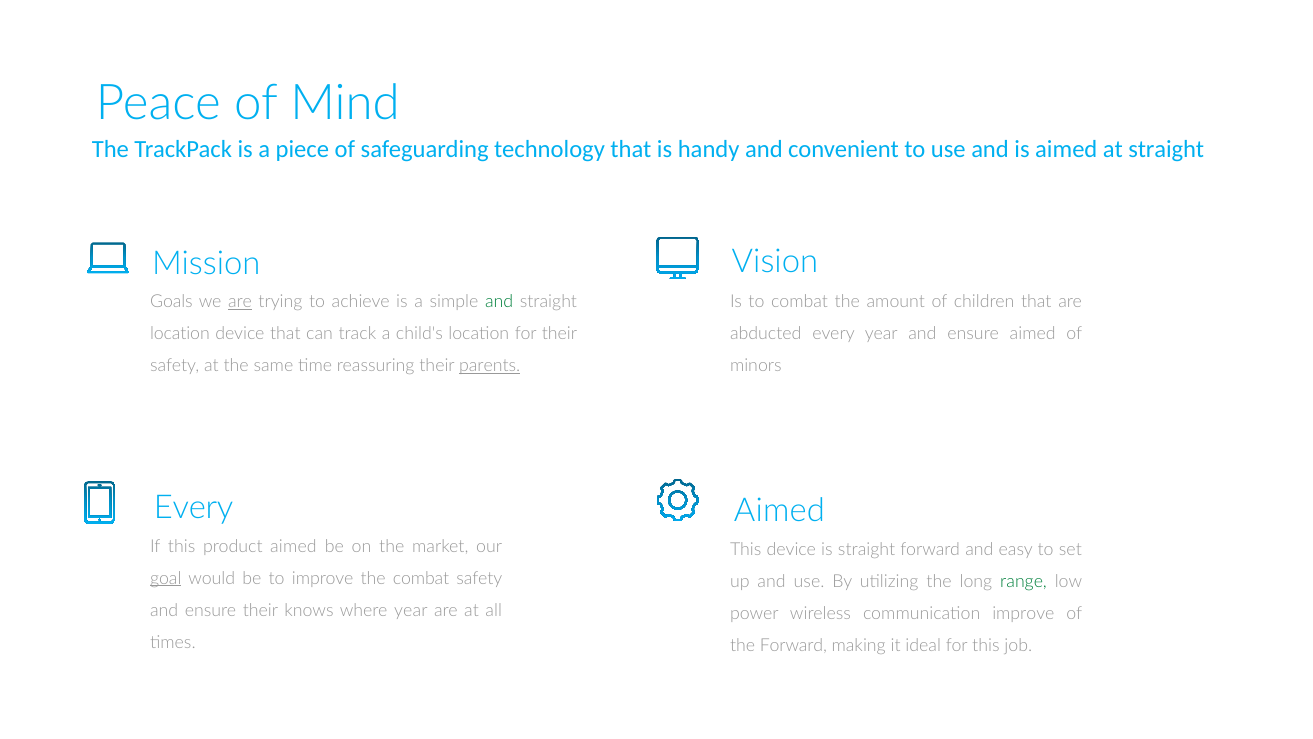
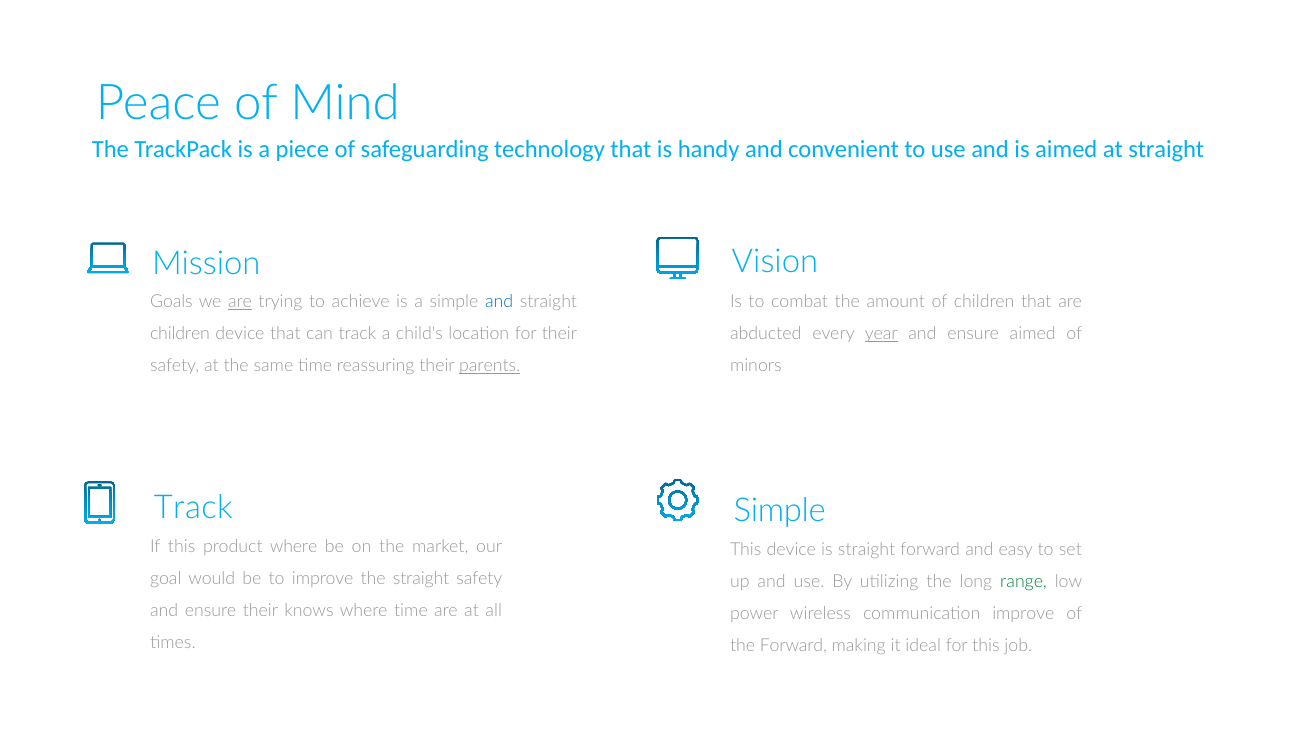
and at (499, 301) colour: green -> blue
location at (180, 333): location -> children
year at (881, 333) underline: none -> present
Every at (194, 508): Every -> Track
Aimed at (779, 510): Aimed -> Simple
product aimed: aimed -> where
goal underline: present -> none
the combat: combat -> straight
where year: year -> time
